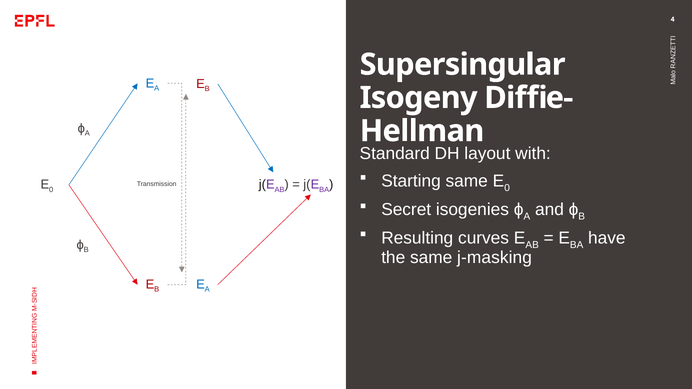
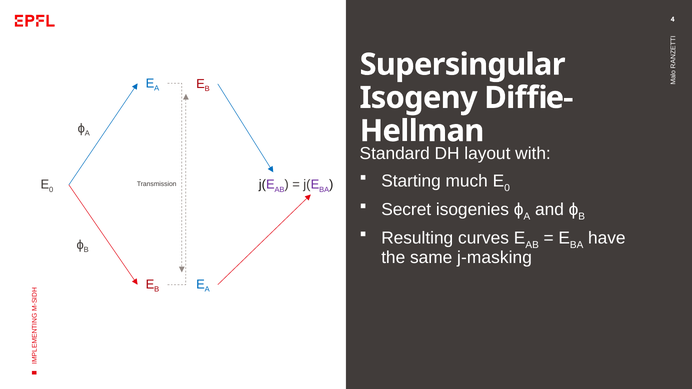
Starting same: same -> much
